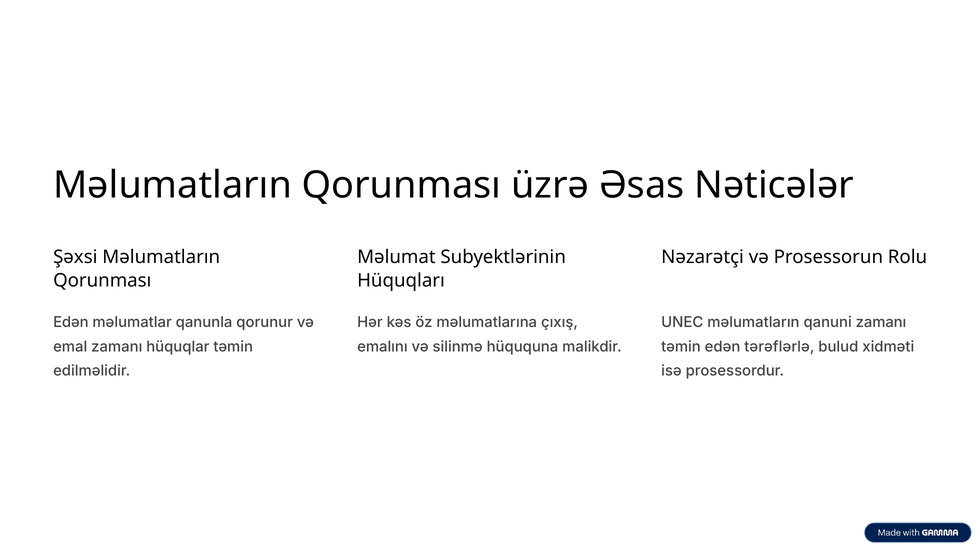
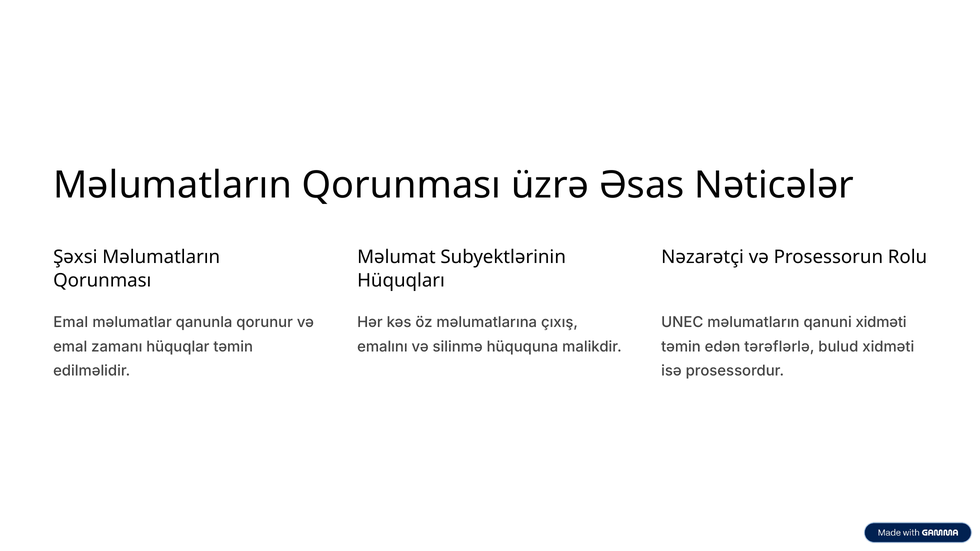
Edən at (71, 323): Edən -> Emal
qanuni zamanı: zamanı -> xidməti
